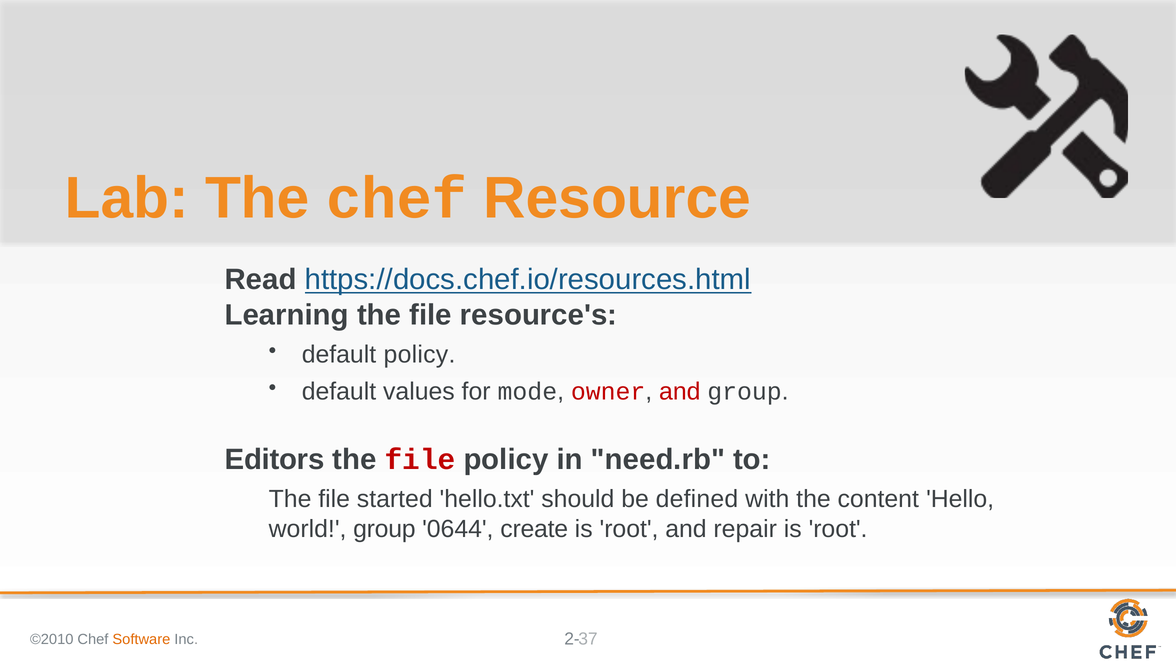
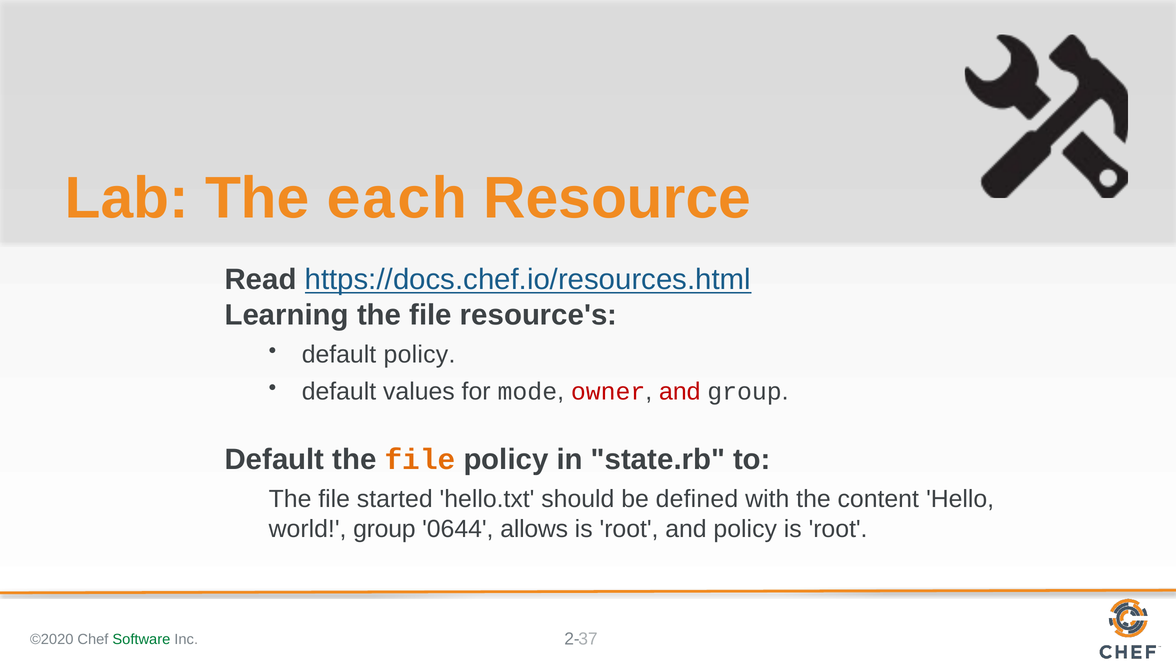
The chef: chef -> each
Editors at (275, 460): Editors -> Default
file at (420, 460) colour: red -> orange
need.rb: need.rb -> state.rb
create: create -> allows
and repair: repair -> policy
©2010: ©2010 -> ©2020
Software colour: orange -> green
